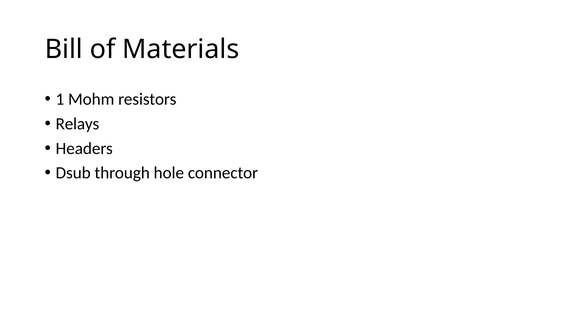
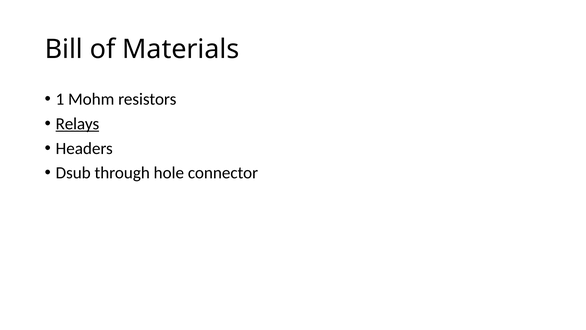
Relays underline: none -> present
